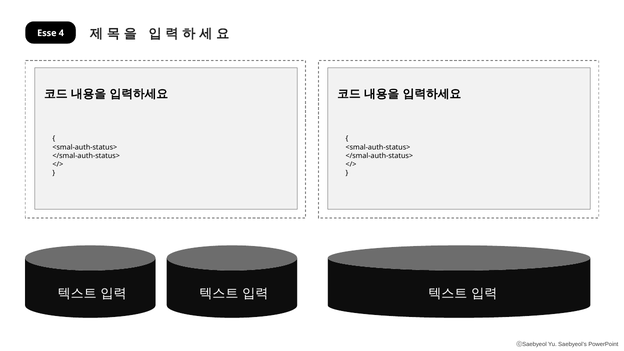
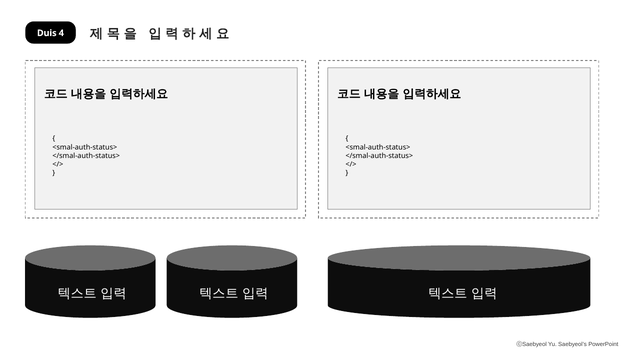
Esse: Esse -> Duis
